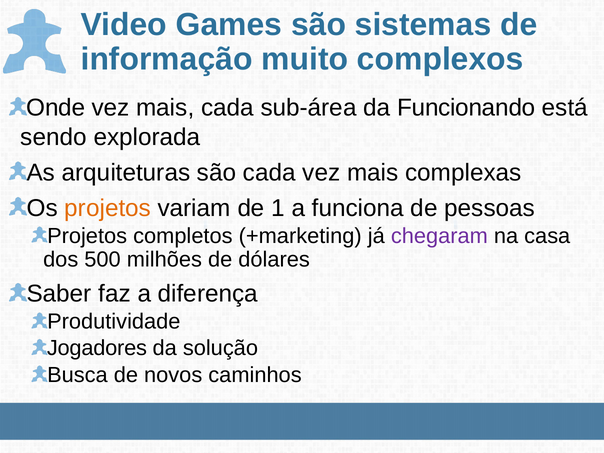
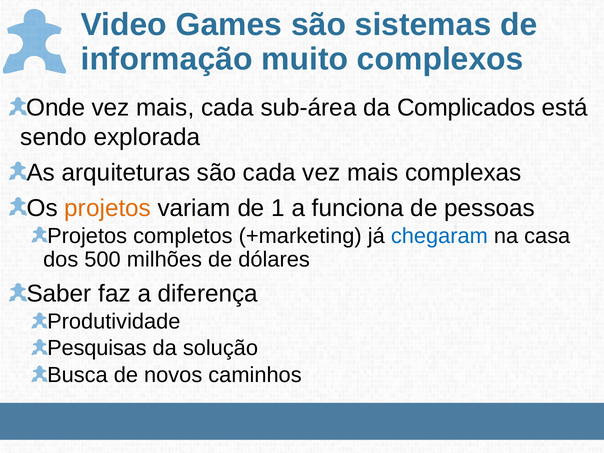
Funcionando: Funcionando -> Complicados
chegaram colour: purple -> blue
Jogadores: Jogadores -> Pesquisas
